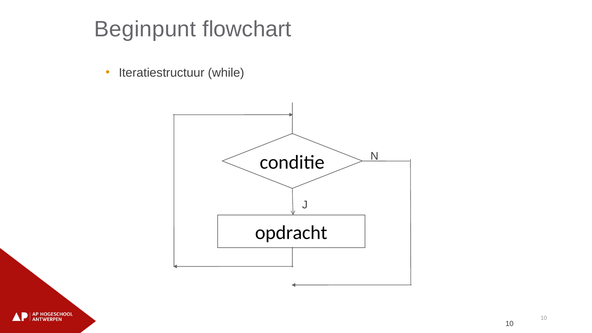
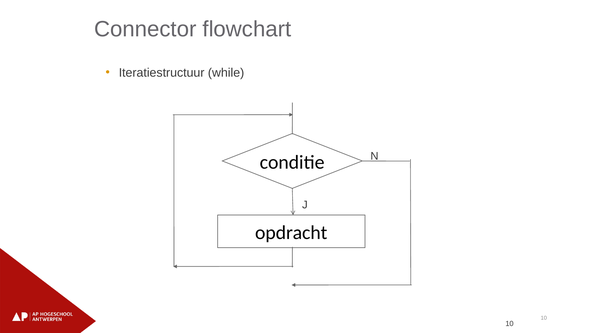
Beginpunt: Beginpunt -> Connector
